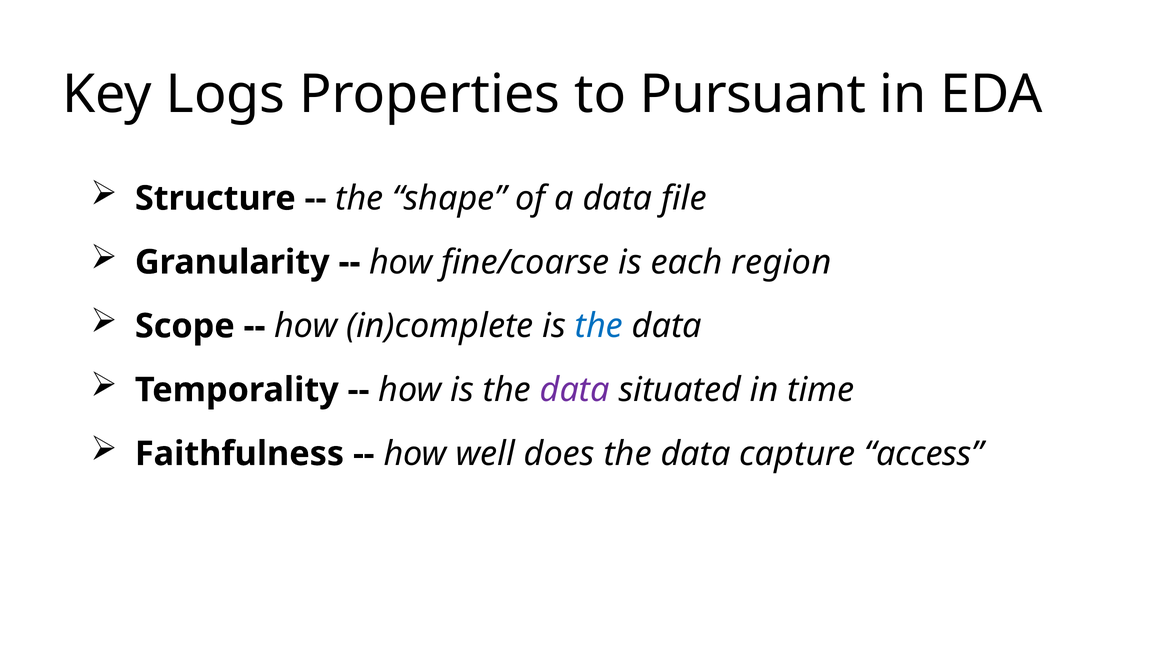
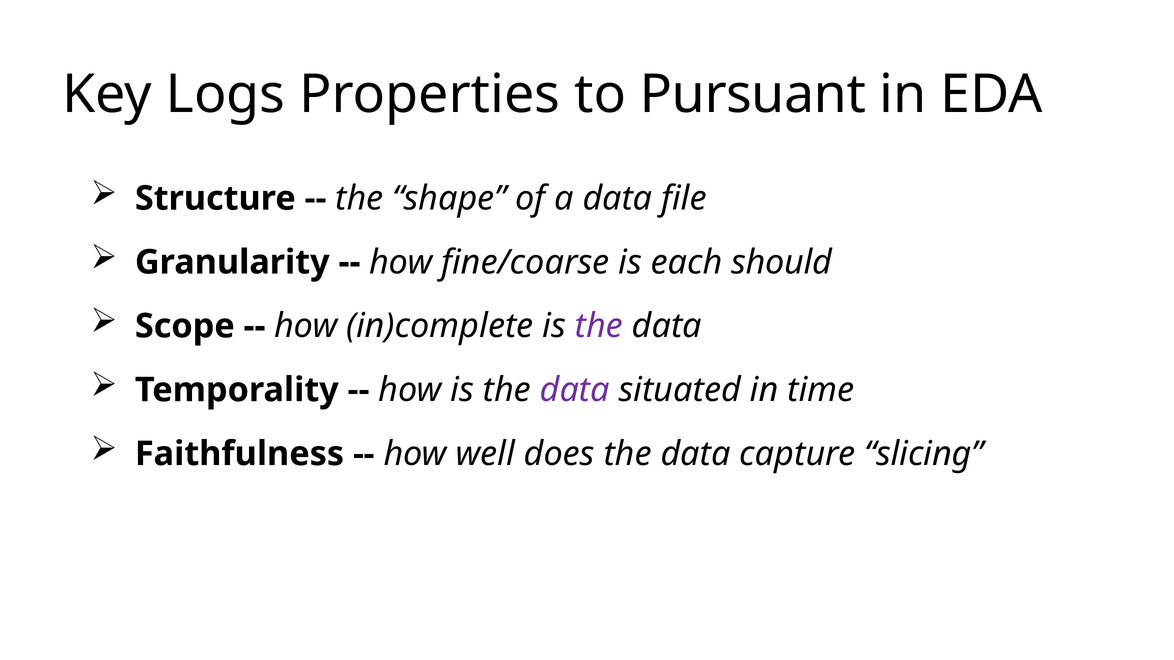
region: region -> should
the at (599, 326) colour: blue -> purple
access: access -> slicing
